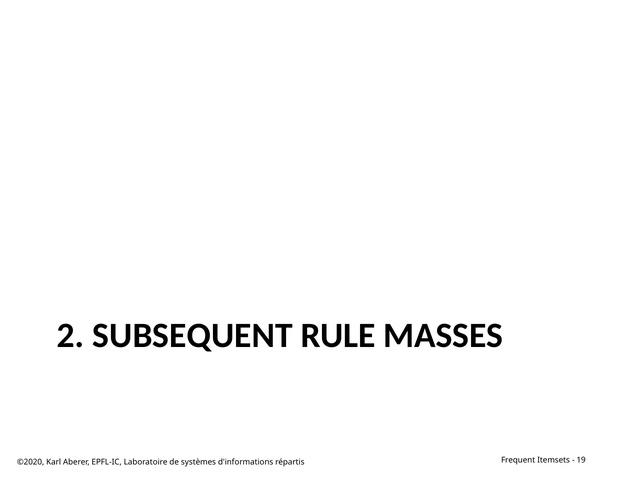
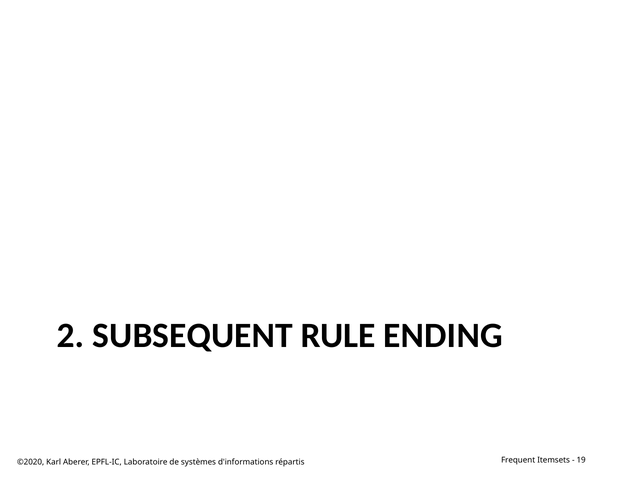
MASSES: MASSES -> ENDING
